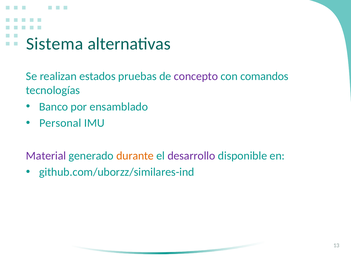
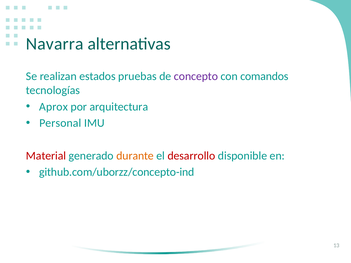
Sistema: Sistema -> Navarra
Banco: Banco -> Aprox
ensamblado: ensamblado -> arquitectura
Material colour: purple -> red
desarrollo colour: purple -> red
github.com/uborzz/similares-ind: github.com/uborzz/similares-ind -> github.com/uborzz/concepto-ind
